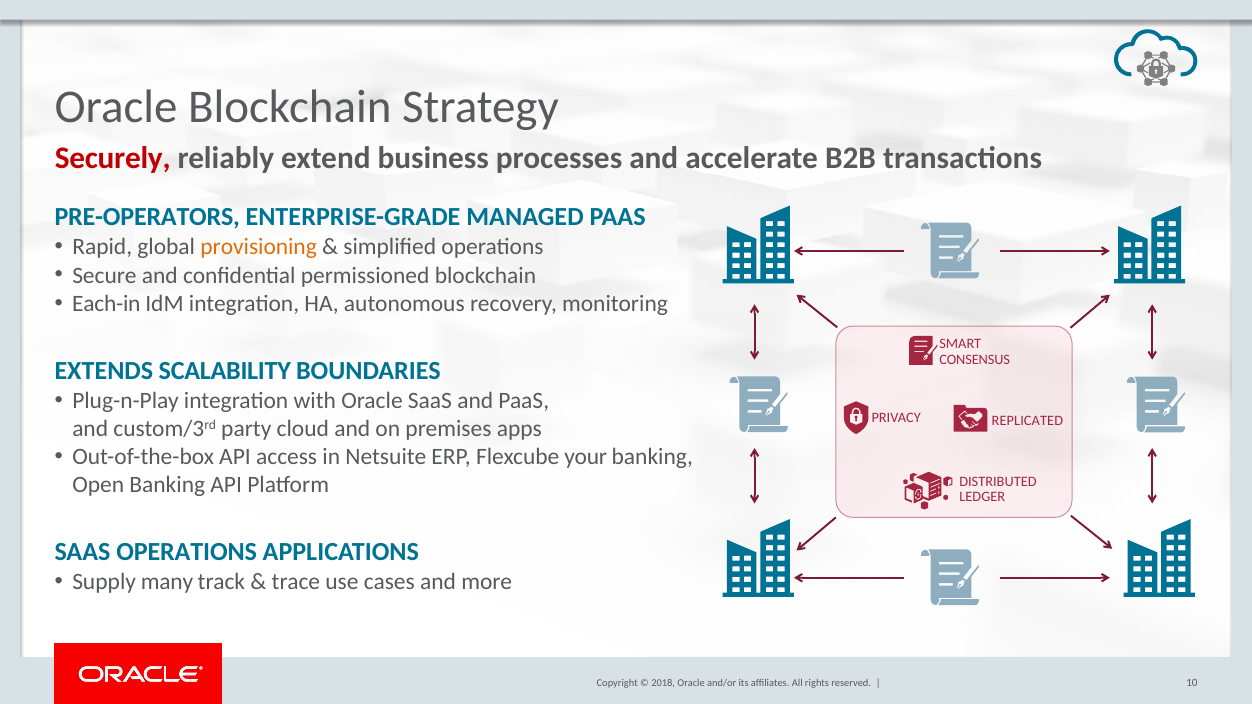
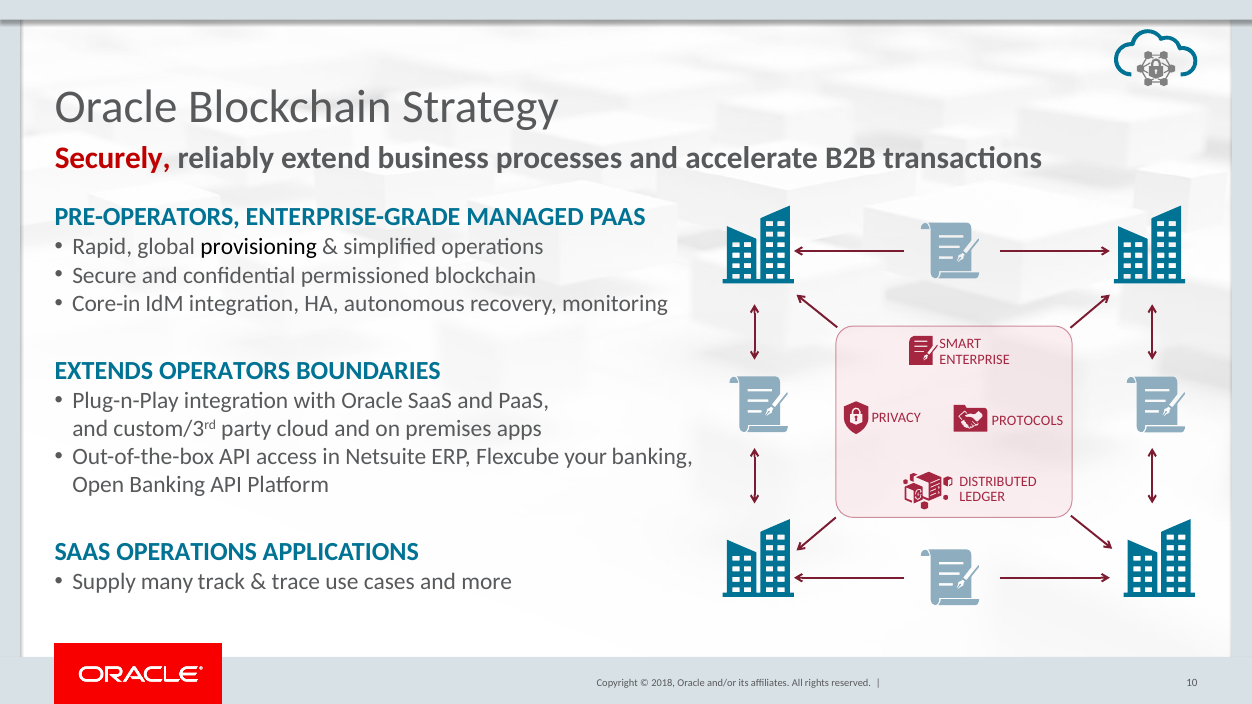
provisioning colour: orange -> black
Each-in: Each-in -> Core-in
CONSENSUS: CONSENSUS -> ENTERPRISE
SCALABILITY: SCALABILITY -> OPERATORS
REPLICATED: REPLICATED -> PROTOCOLS
